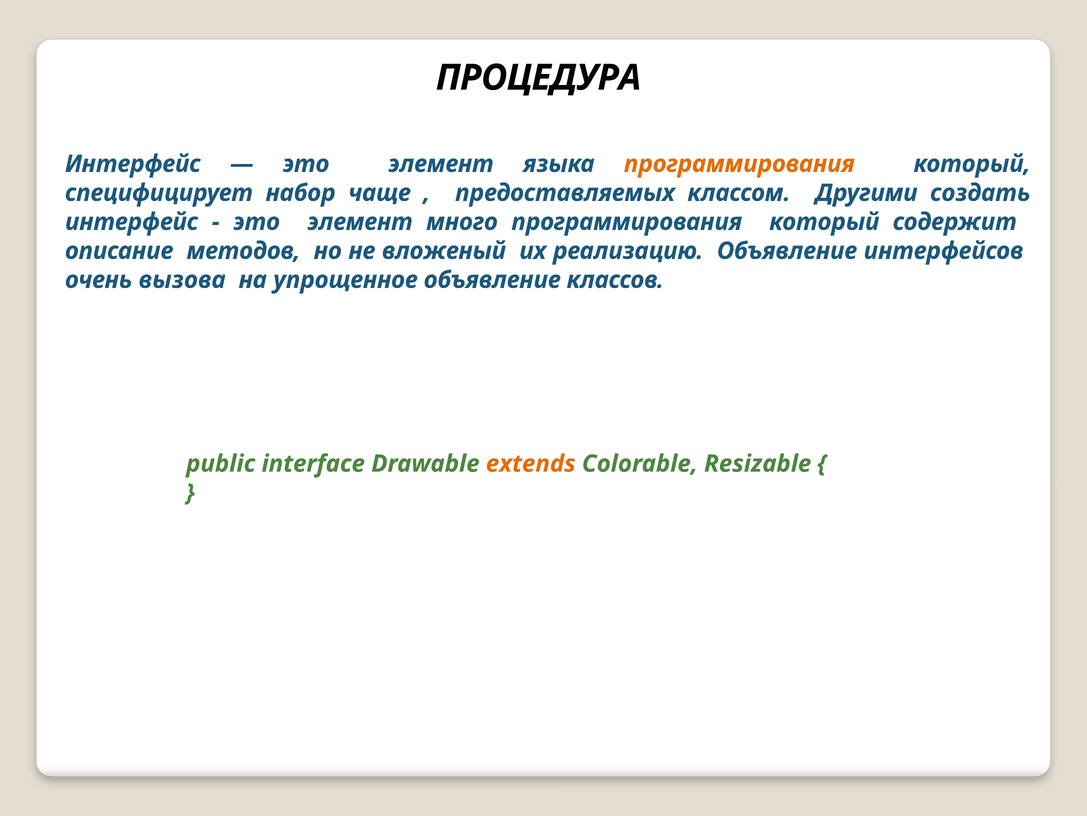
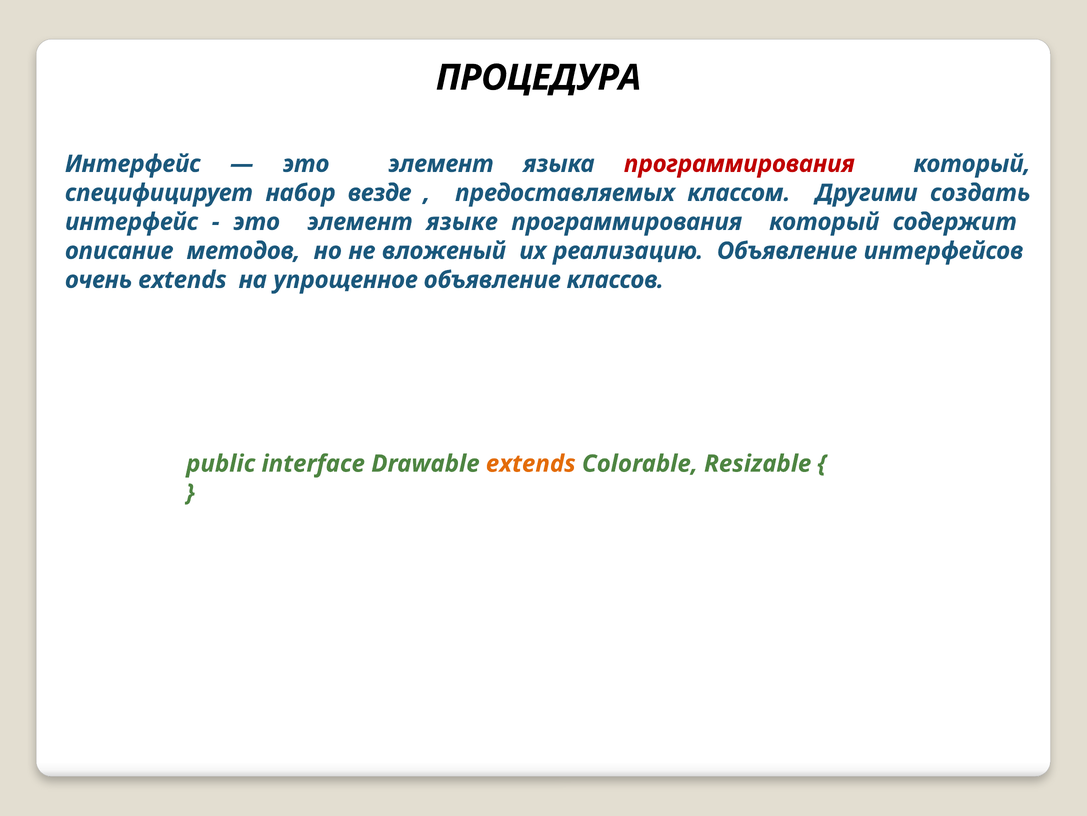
программирования at (739, 164) colour: orange -> red
чаще: чаще -> везде
много: много -> языке
очень вызова: вызова -> extends
